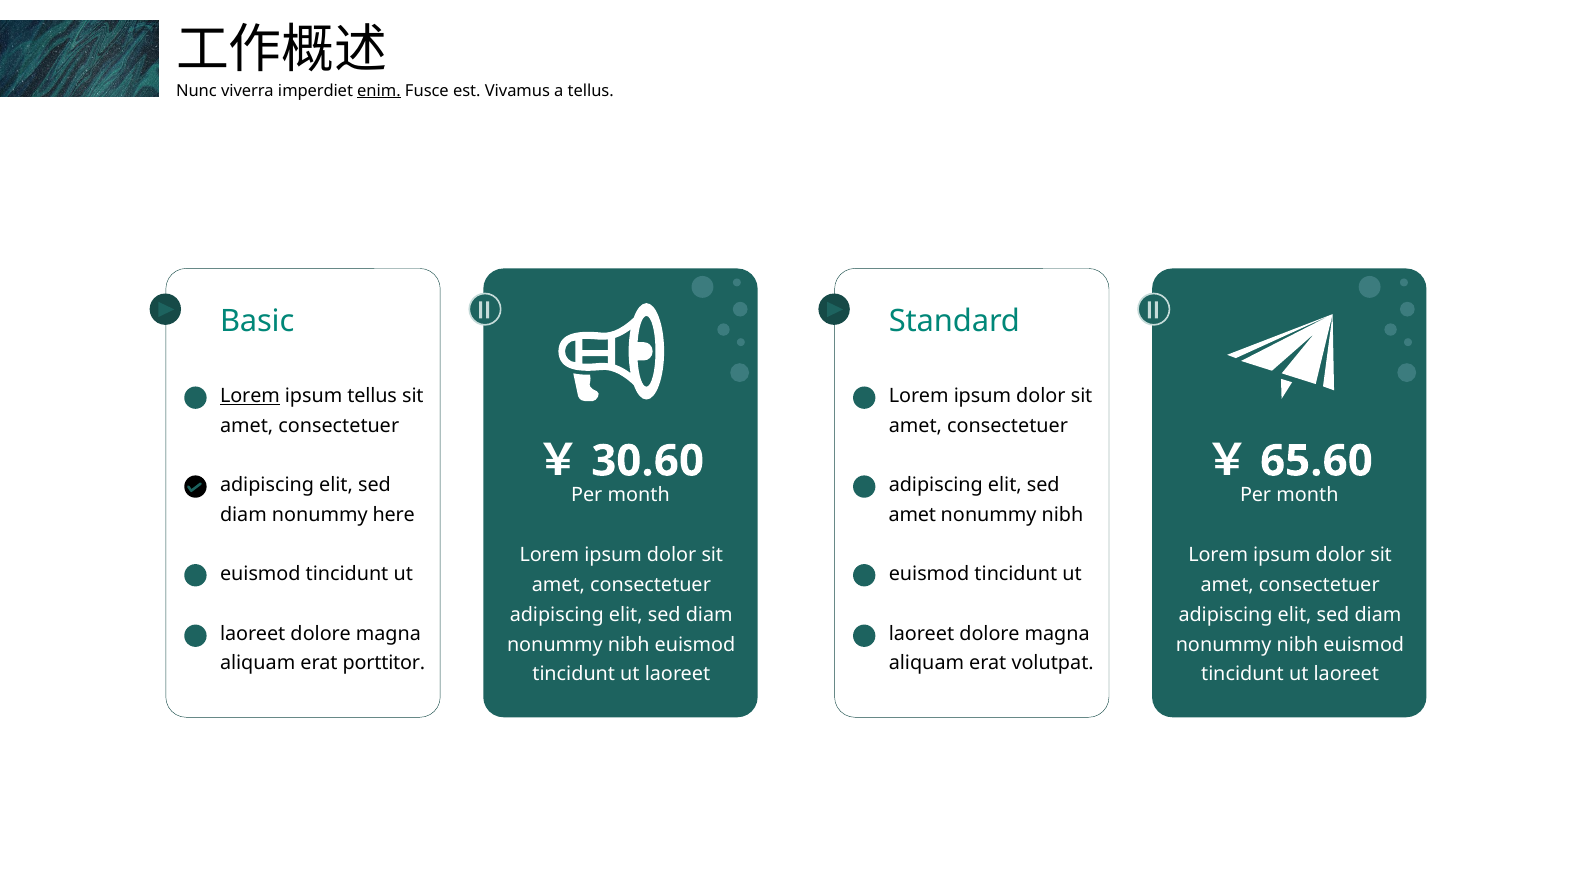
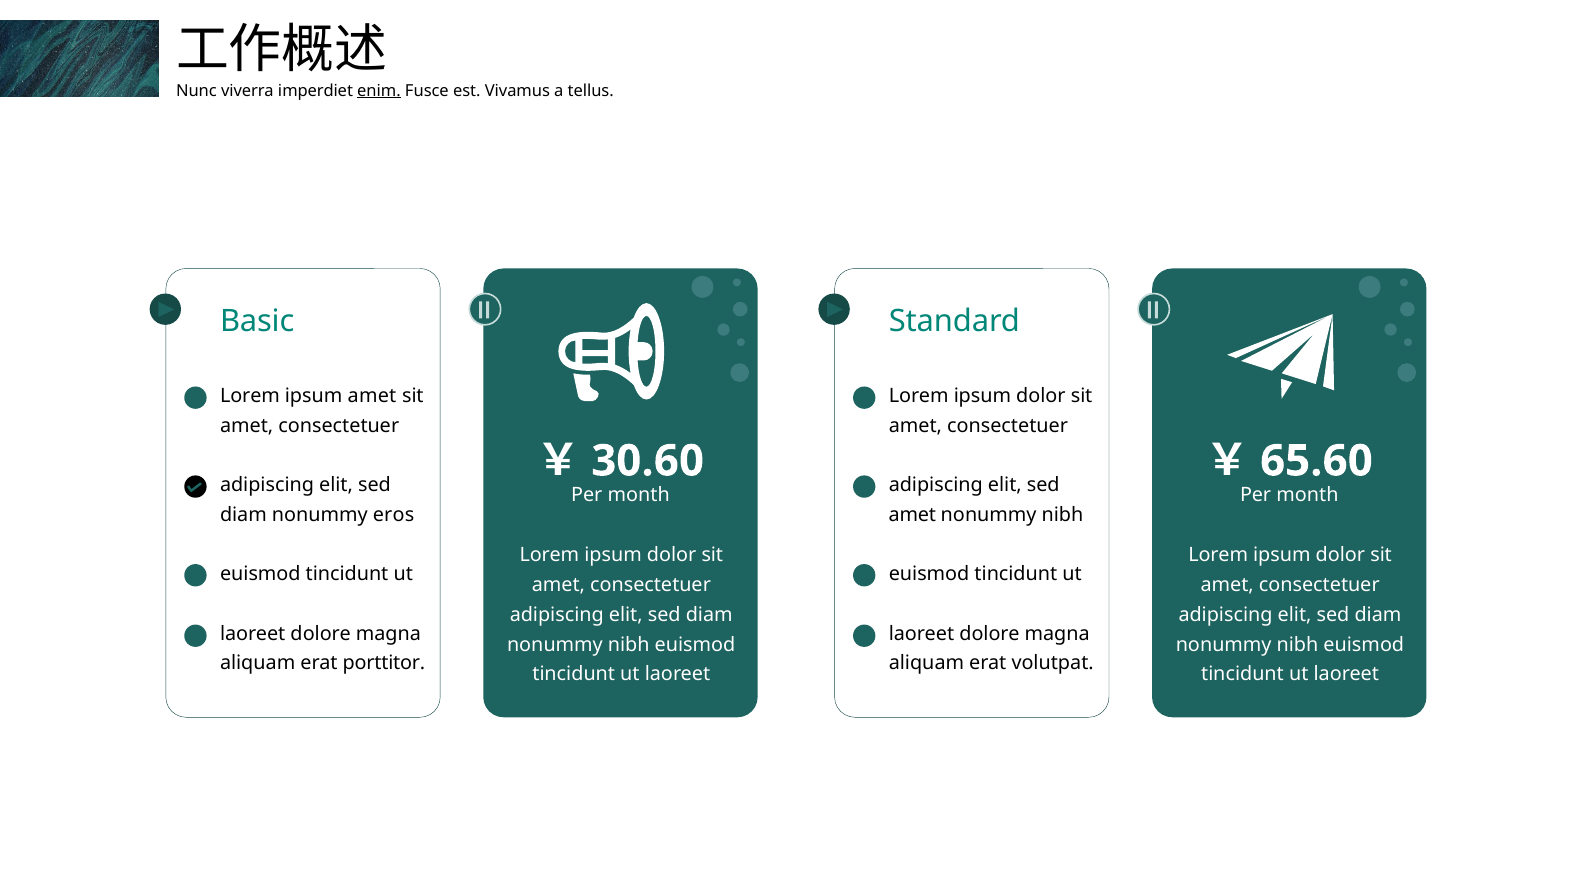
Lorem at (250, 396) underline: present -> none
ipsum tellus: tellus -> amet
here: here -> eros
